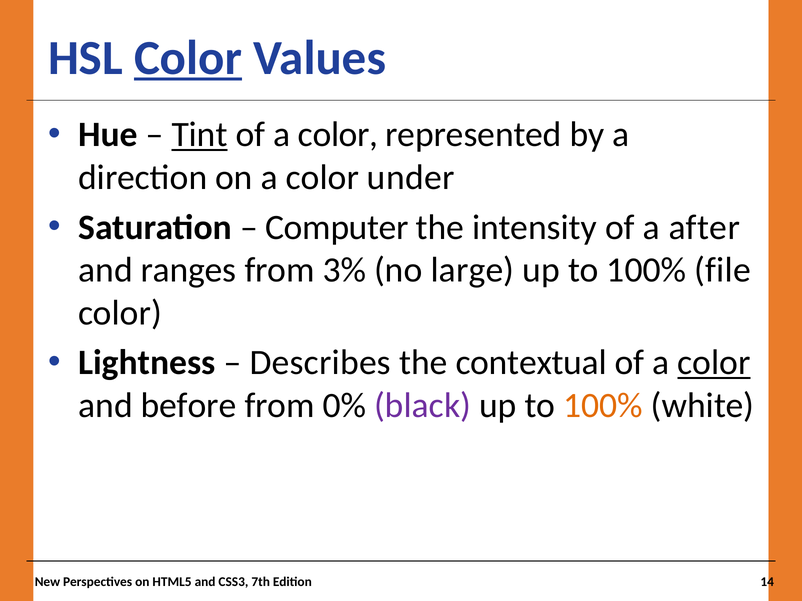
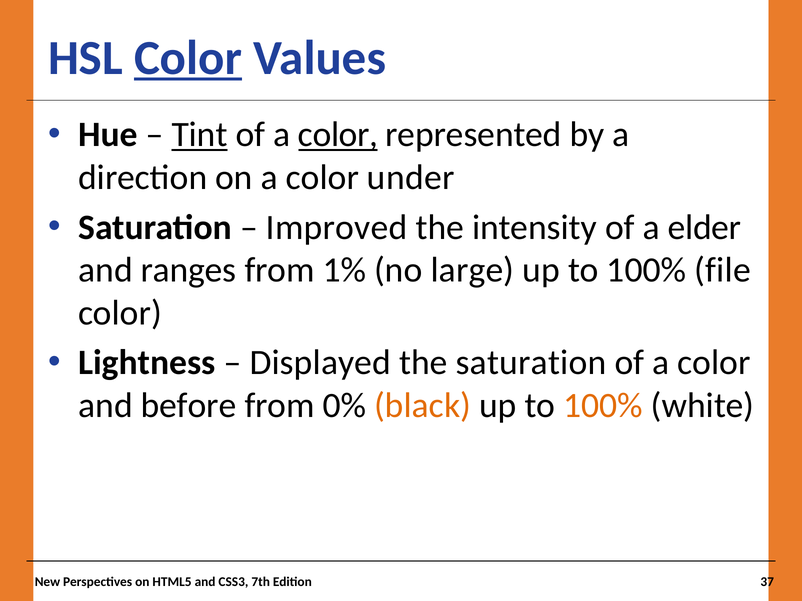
color at (338, 135) underline: none -> present
Computer: Computer -> Improved
after: after -> elder
3%: 3% -> 1%
Describes: Describes -> Displayed
the contextual: contextual -> saturation
color at (714, 363) underline: present -> none
black colour: purple -> orange
14: 14 -> 37
